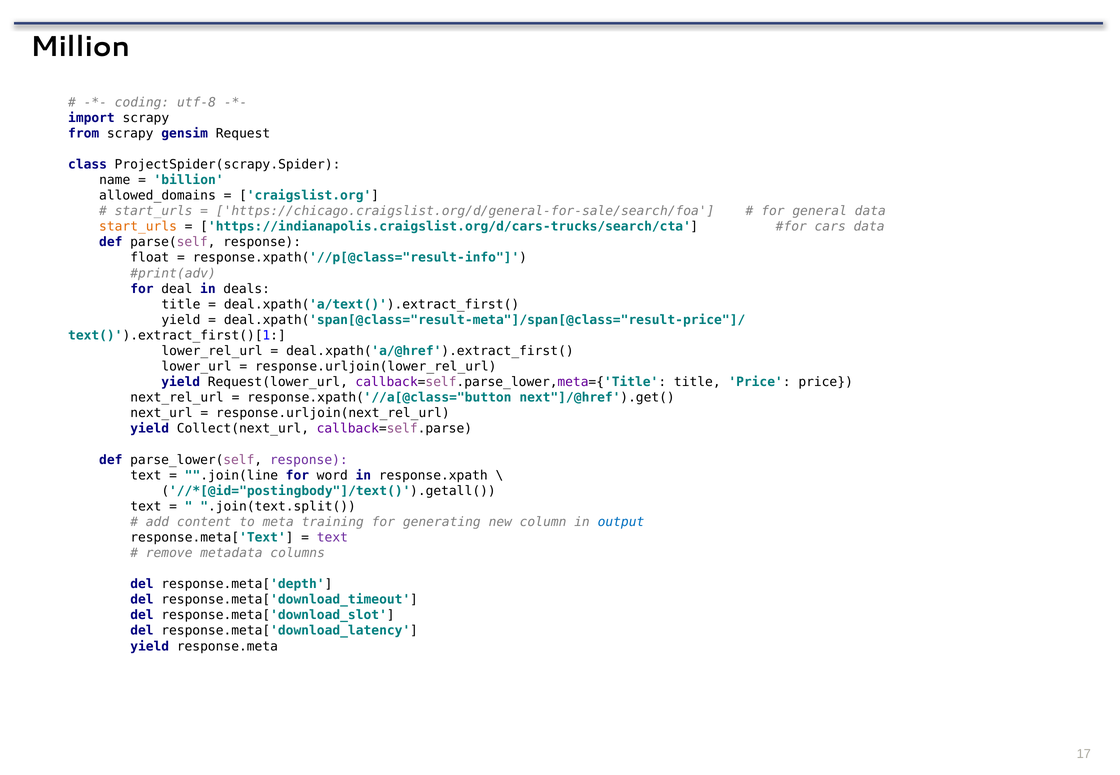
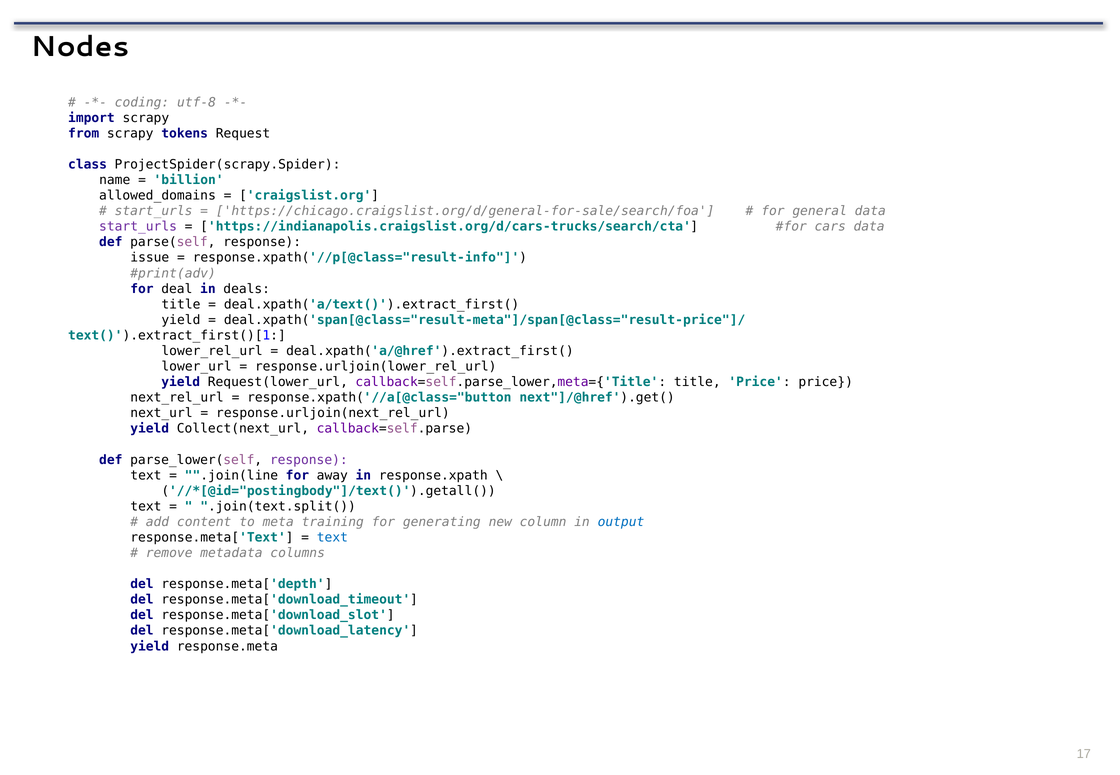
Million: Million -> Nodes
gensim: gensim -> tokens
start_urls at (138, 227) colour: orange -> purple
float: float -> issue
word: word -> away
text at (332, 538) colour: purple -> blue
